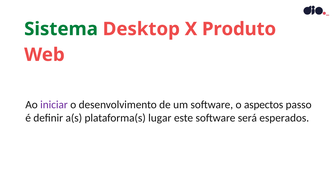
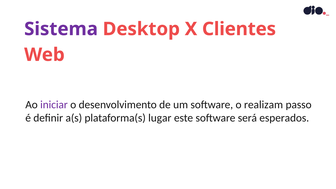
Sistema colour: green -> purple
Produto: Produto -> Clientes
aspectos: aspectos -> realizam
